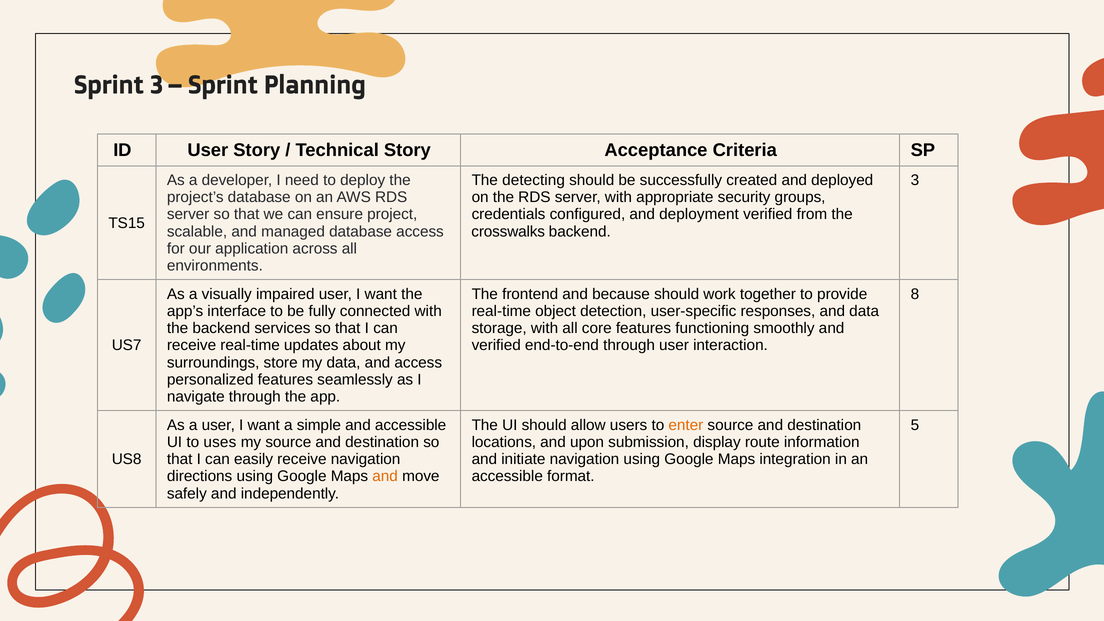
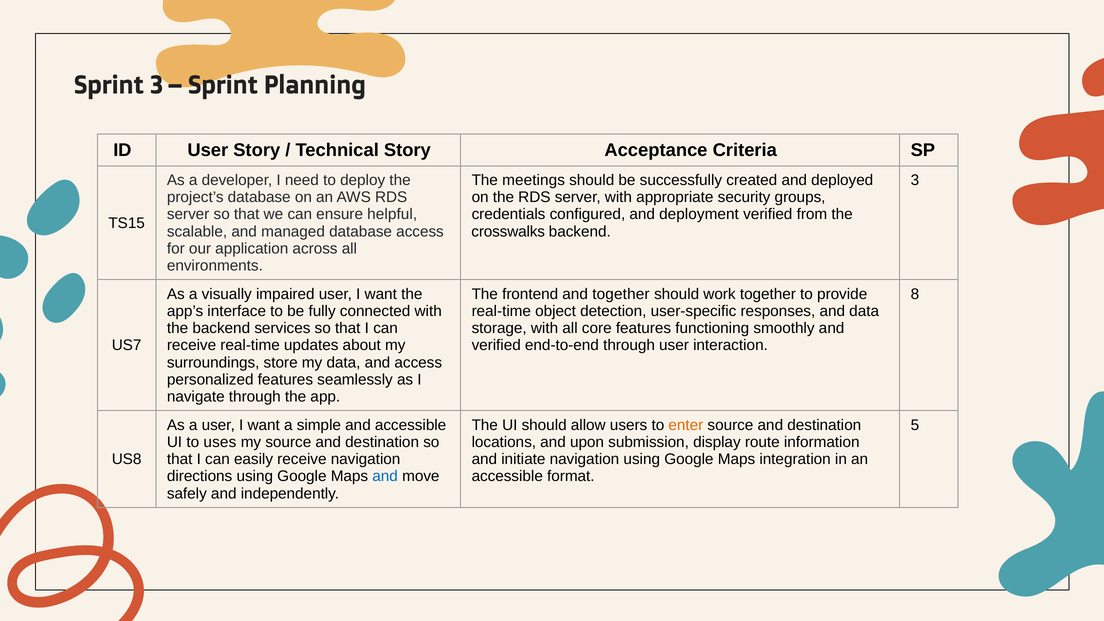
detecting: detecting -> meetings
project: project -> helpful
and because: because -> together
and at (385, 476) colour: orange -> blue
